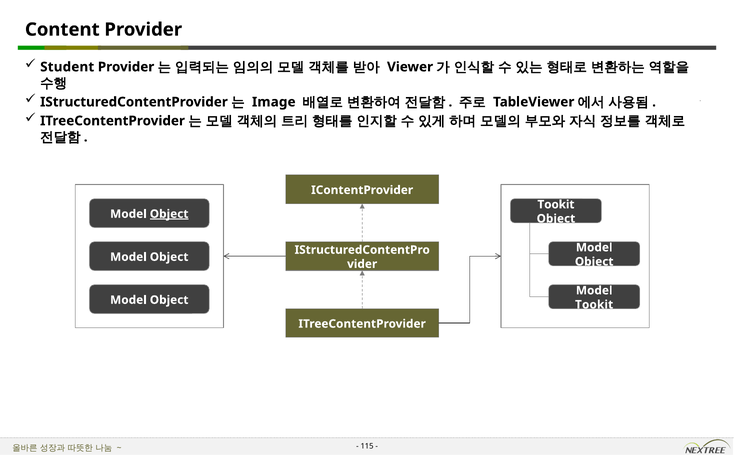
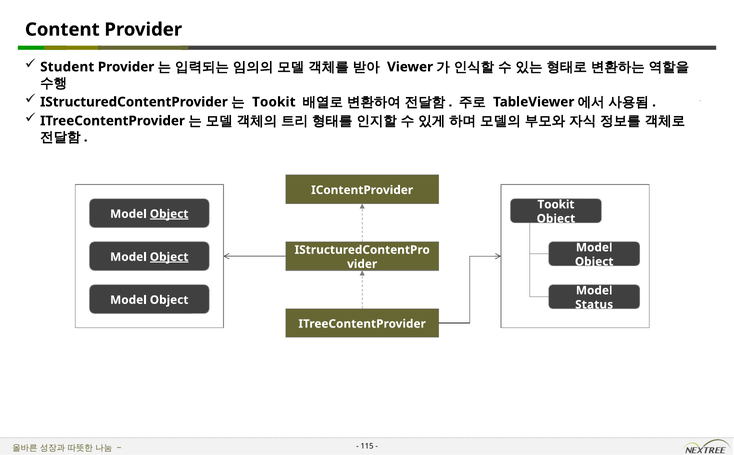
Image at (274, 102): Image -> Tookit
Object at (169, 257) underline: none -> present
Tookit at (594, 305): Tookit -> Status
